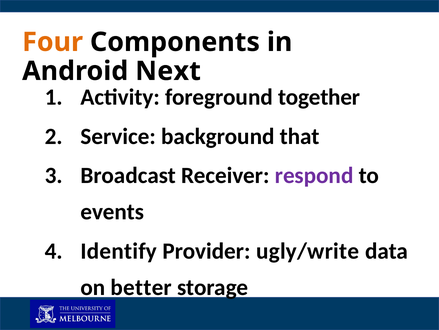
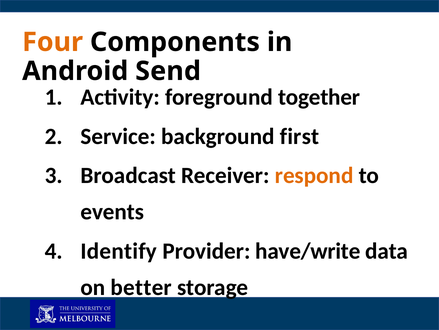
Next: Next -> Send
that: that -> first
respond colour: purple -> orange
ugly/write: ugly/write -> have/write
